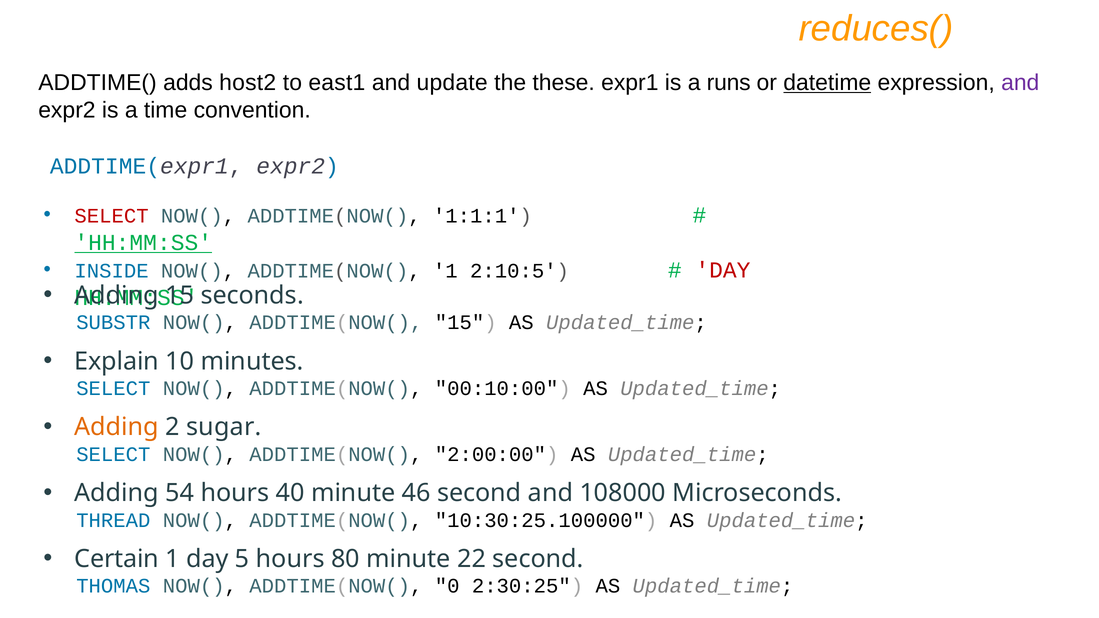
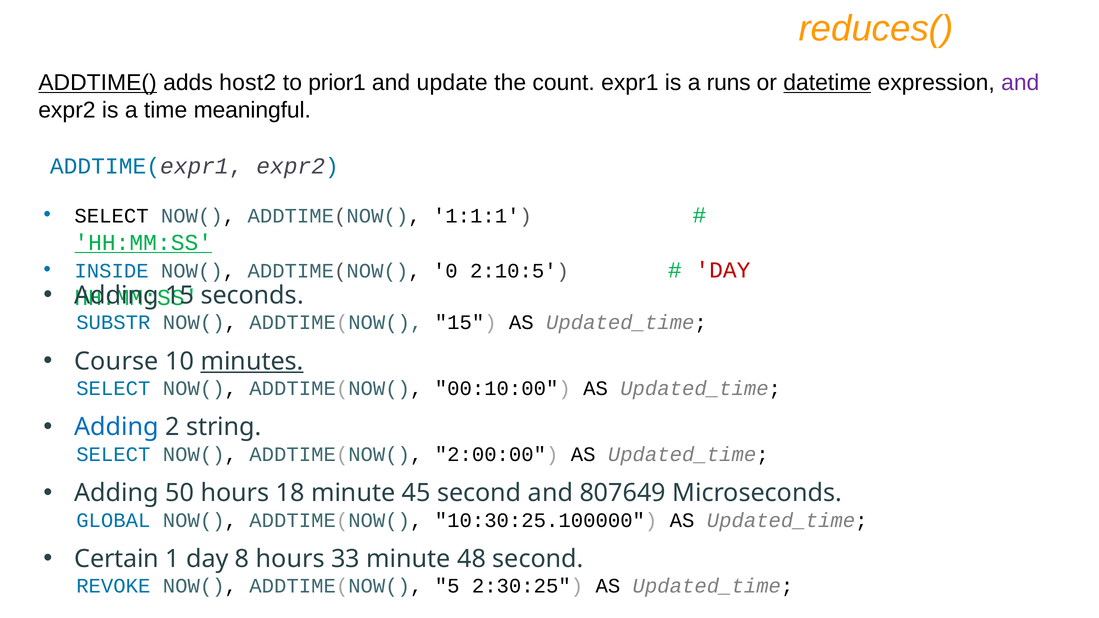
ADDTIME( underline: none -> present
east1: east1 -> prior1
these: these -> count
convention: convention -> meaningful
SELECT at (112, 216) colour: red -> black
ADDTIME(NOW( 1: 1 -> 0
Explain: Explain -> Course
minutes underline: none -> present
Adding at (117, 427) colour: orange -> blue
sugar: sugar -> string
54: 54 -> 50
40: 40 -> 18
46: 46 -> 45
108000: 108000 -> 807649
THREAD: THREAD -> GLOBAL
5: 5 -> 8
80: 80 -> 33
22: 22 -> 48
THOMAS: THOMAS -> REVOKE
0: 0 -> 5
